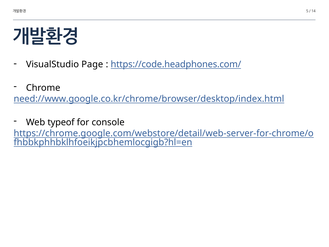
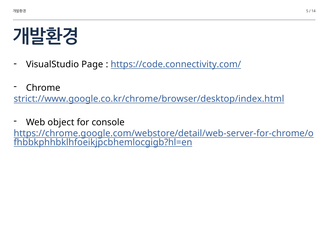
https://code.headphones.com/: https://code.headphones.com/ -> https://code.connectivity.com/
need://www.google.co.kr/chrome/browser/desktop/index.html: need://www.google.co.kr/chrome/browser/desktop/index.html -> strict://www.google.co.kr/chrome/browser/desktop/index.html
typeof: typeof -> object
